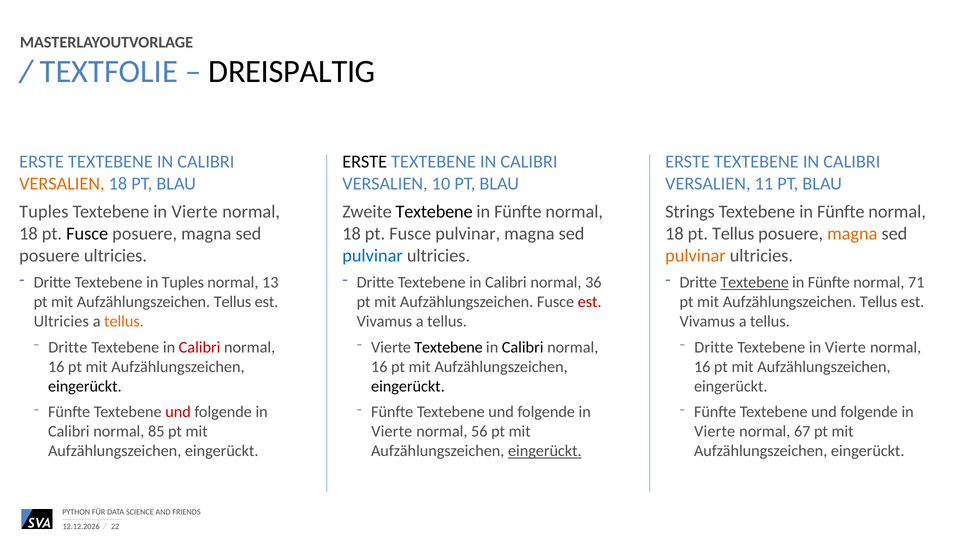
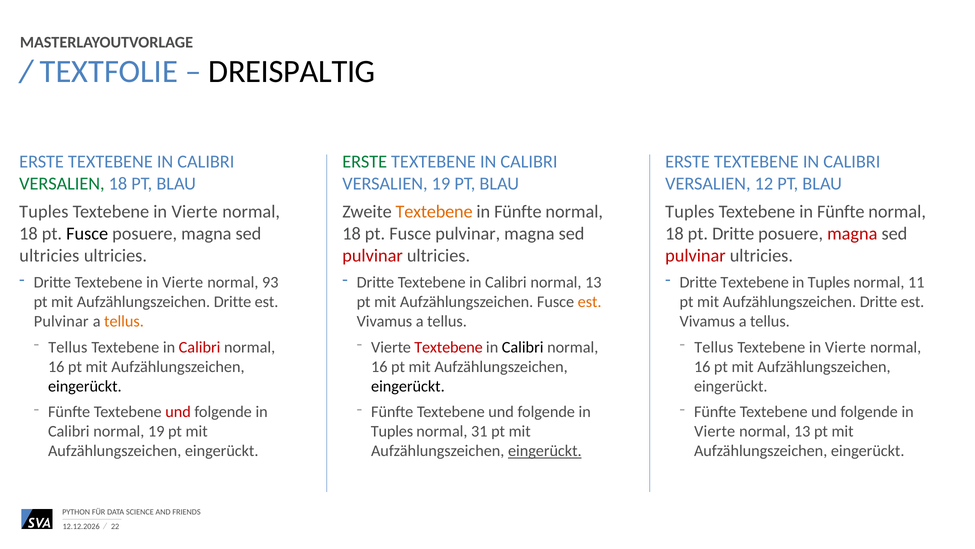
ERSTE at (365, 162) colour: black -> green
VERSALIEN at (62, 184) colour: orange -> green
VERSALIEN 10: 10 -> 19
11: 11 -> 12
Textebene at (434, 212) colour: black -> orange
Strings at (690, 212): Strings -> Tuples
pt Tellus: Tellus -> Dritte
magna at (852, 234) colour: orange -> red
posuere at (49, 256): posuere -> ultricies
pulvinar at (373, 256) colour: blue -> red
pulvinar at (695, 256) colour: orange -> red
Dritte Textebene in Tuples: Tuples -> Vierte
13: 13 -> 93
Calibri normal 36: 36 -> 13
Textebene at (755, 282) underline: present -> none
Fünfte at (829, 282): Fünfte -> Tuples
71: 71 -> 11
Tellus at (233, 302): Tellus -> Dritte
est at (590, 302) colour: red -> orange
Tellus at (879, 302): Tellus -> Dritte
Ultricies at (61, 321): Ultricies -> Pulvinar
Dritte at (68, 347): Dritte -> Tellus
Textebene at (449, 347) colour: black -> red
Dritte at (714, 347): Dritte -> Tellus
normal 85: 85 -> 19
Vierte at (392, 431): Vierte -> Tuples
56: 56 -> 31
67 at (802, 431): 67 -> 13
